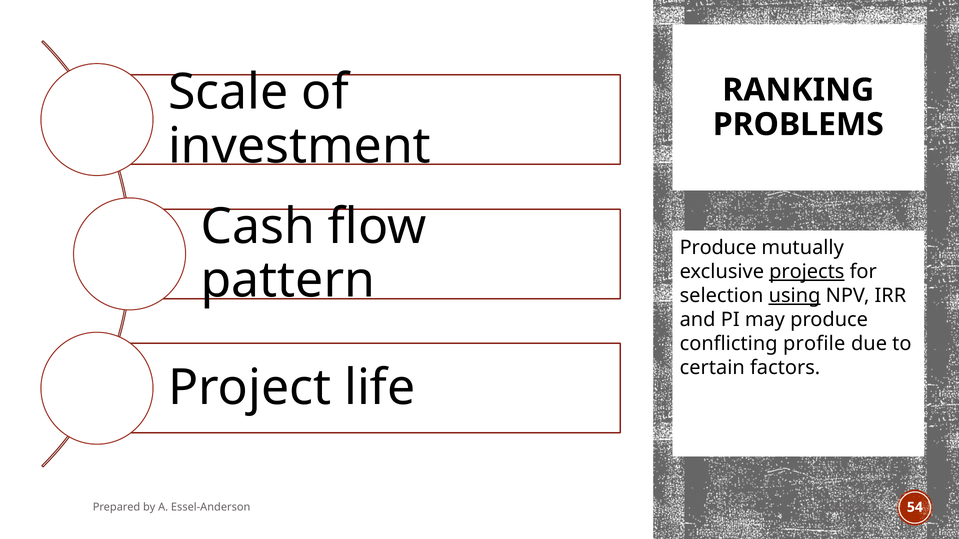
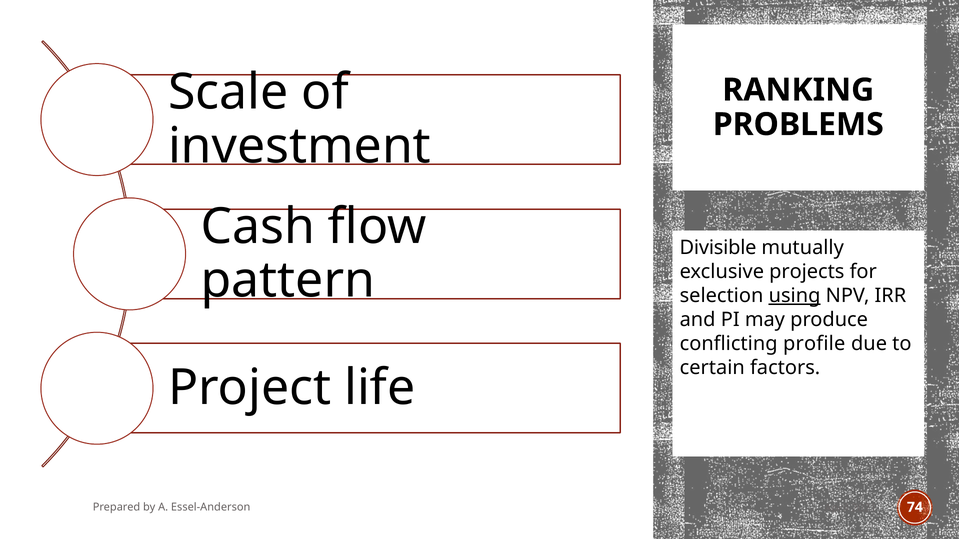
Produce at (718, 248): Produce -> Divisible
projects underline: present -> none
54: 54 -> 74
